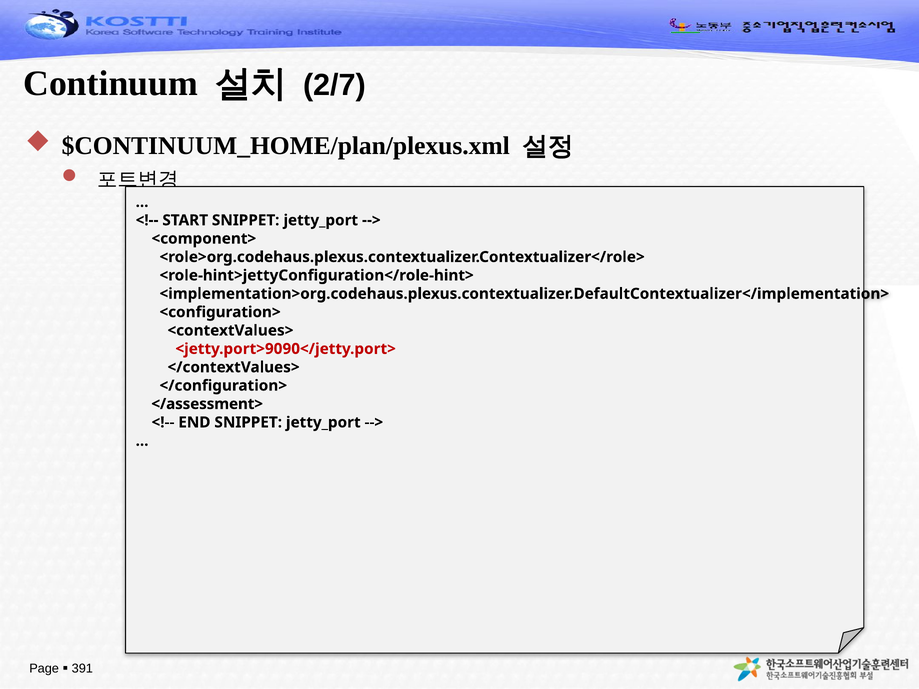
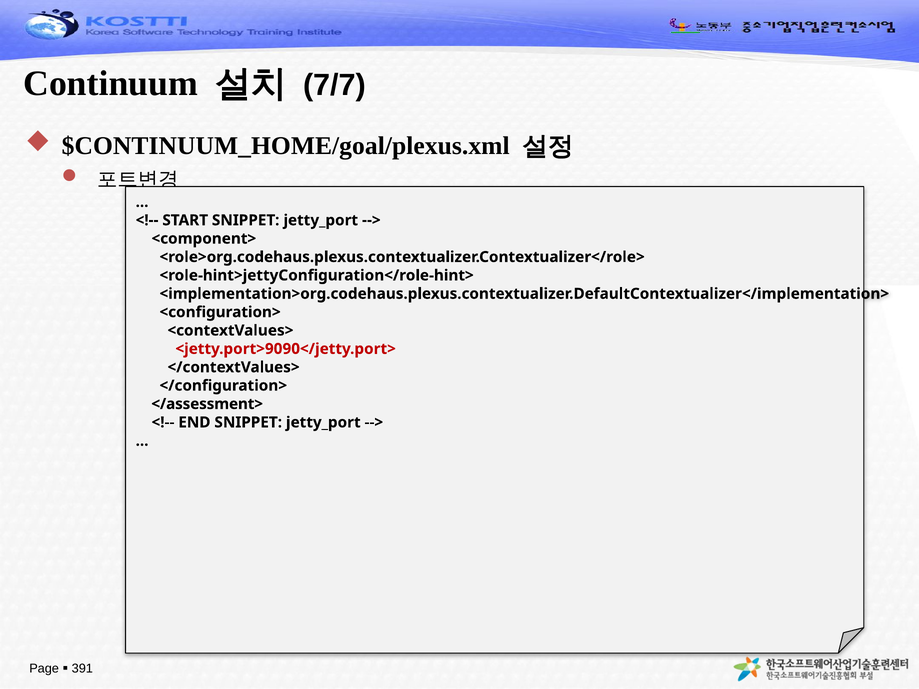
2/7: 2/7 -> 7/7
$CONTINUUM_HOME/plan/plexus.xml: $CONTINUUM_HOME/plan/plexus.xml -> $CONTINUUM_HOME/goal/plexus.xml
